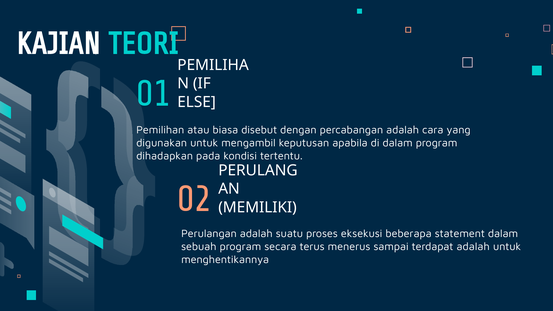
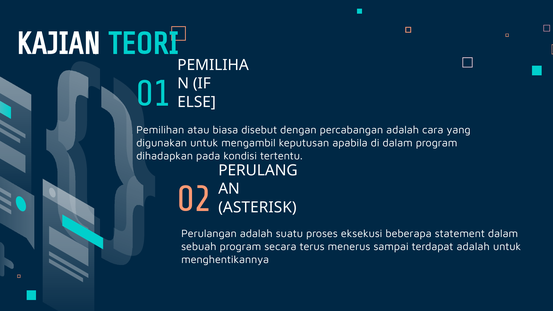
MEMILIKI: MEMILIKI -> ASTERISK
